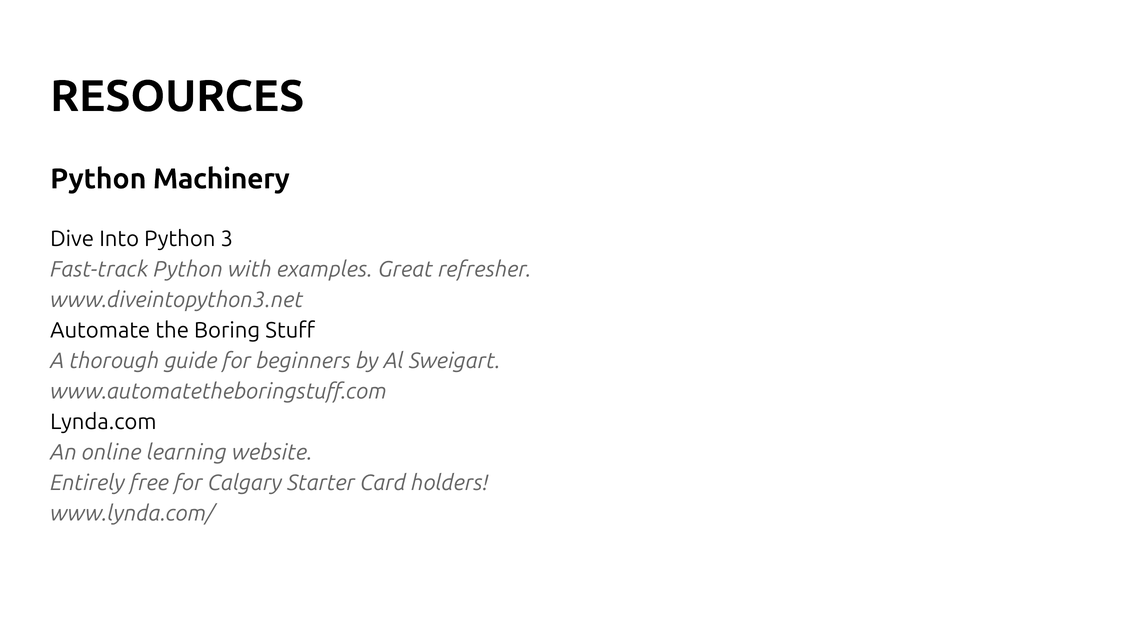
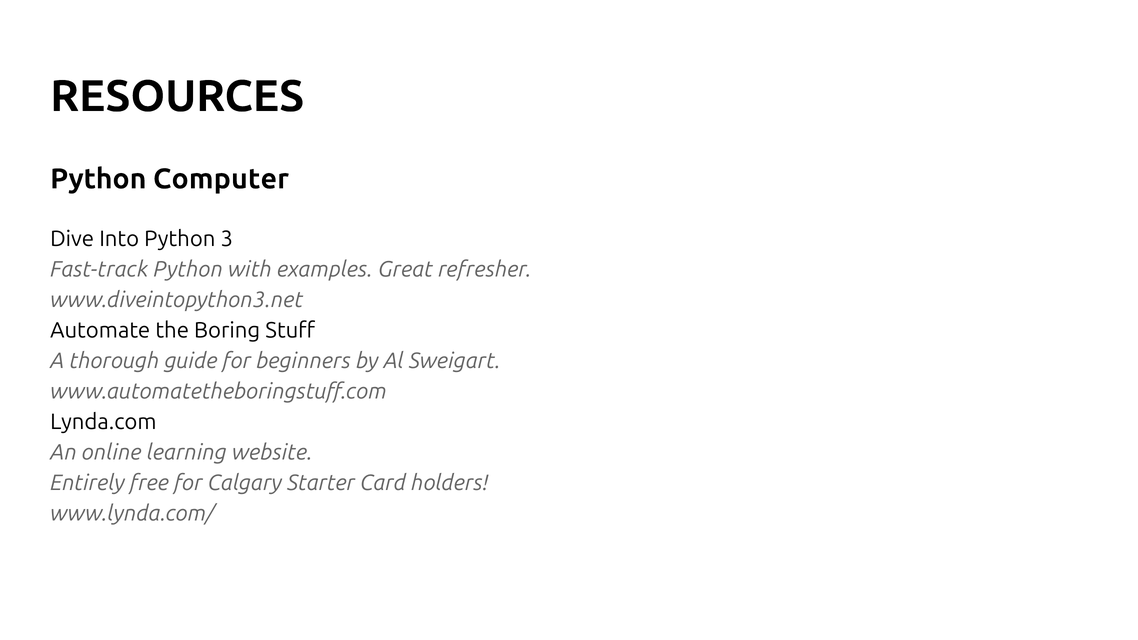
Machinery: Machinery -> Computer
